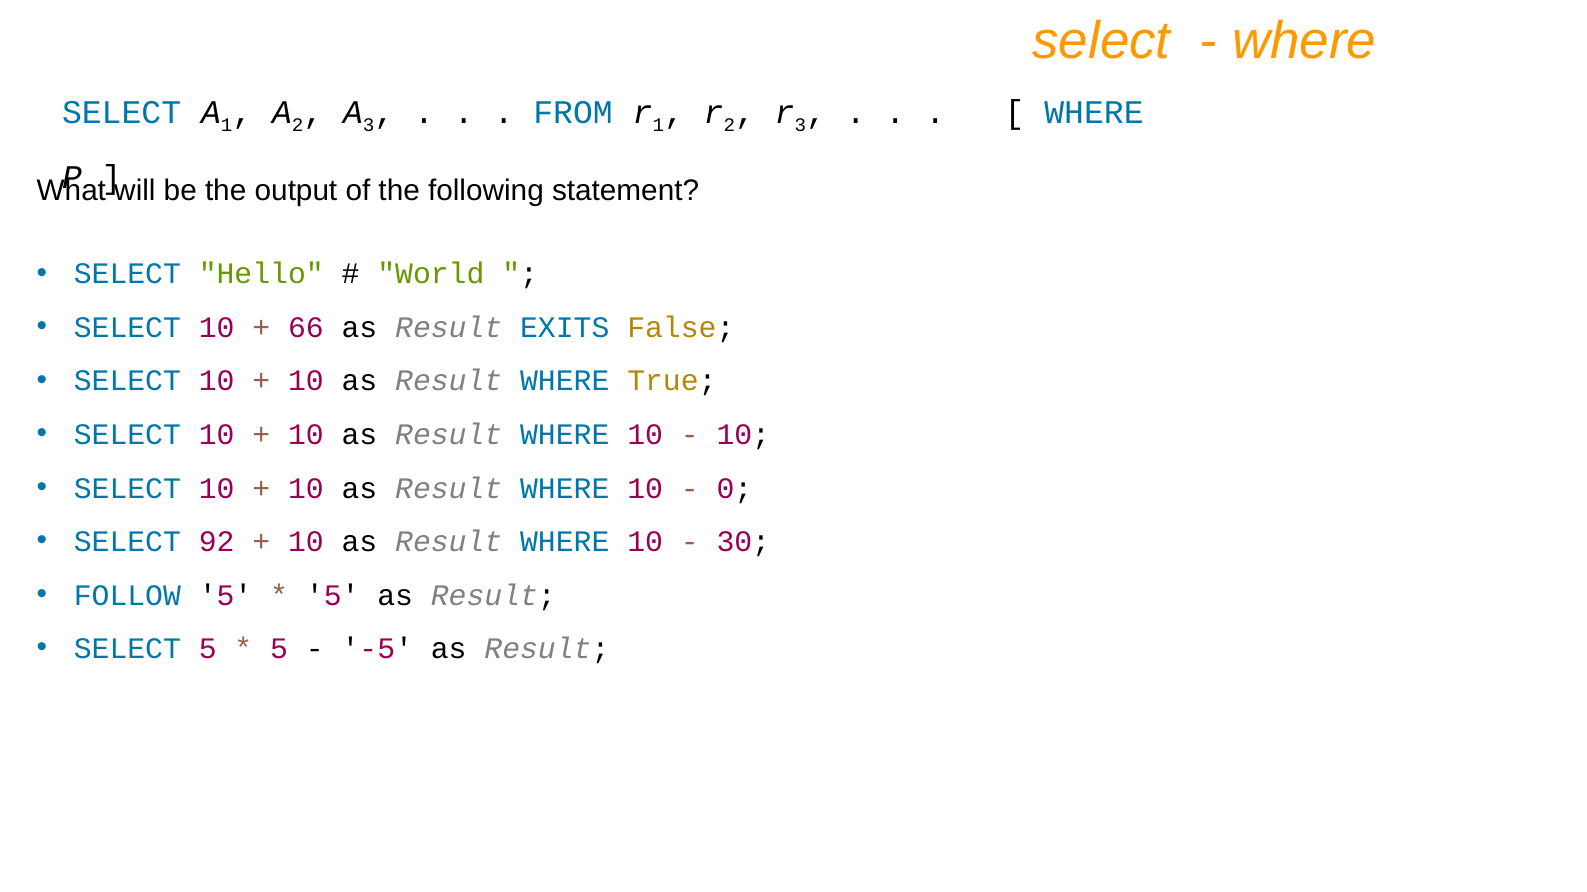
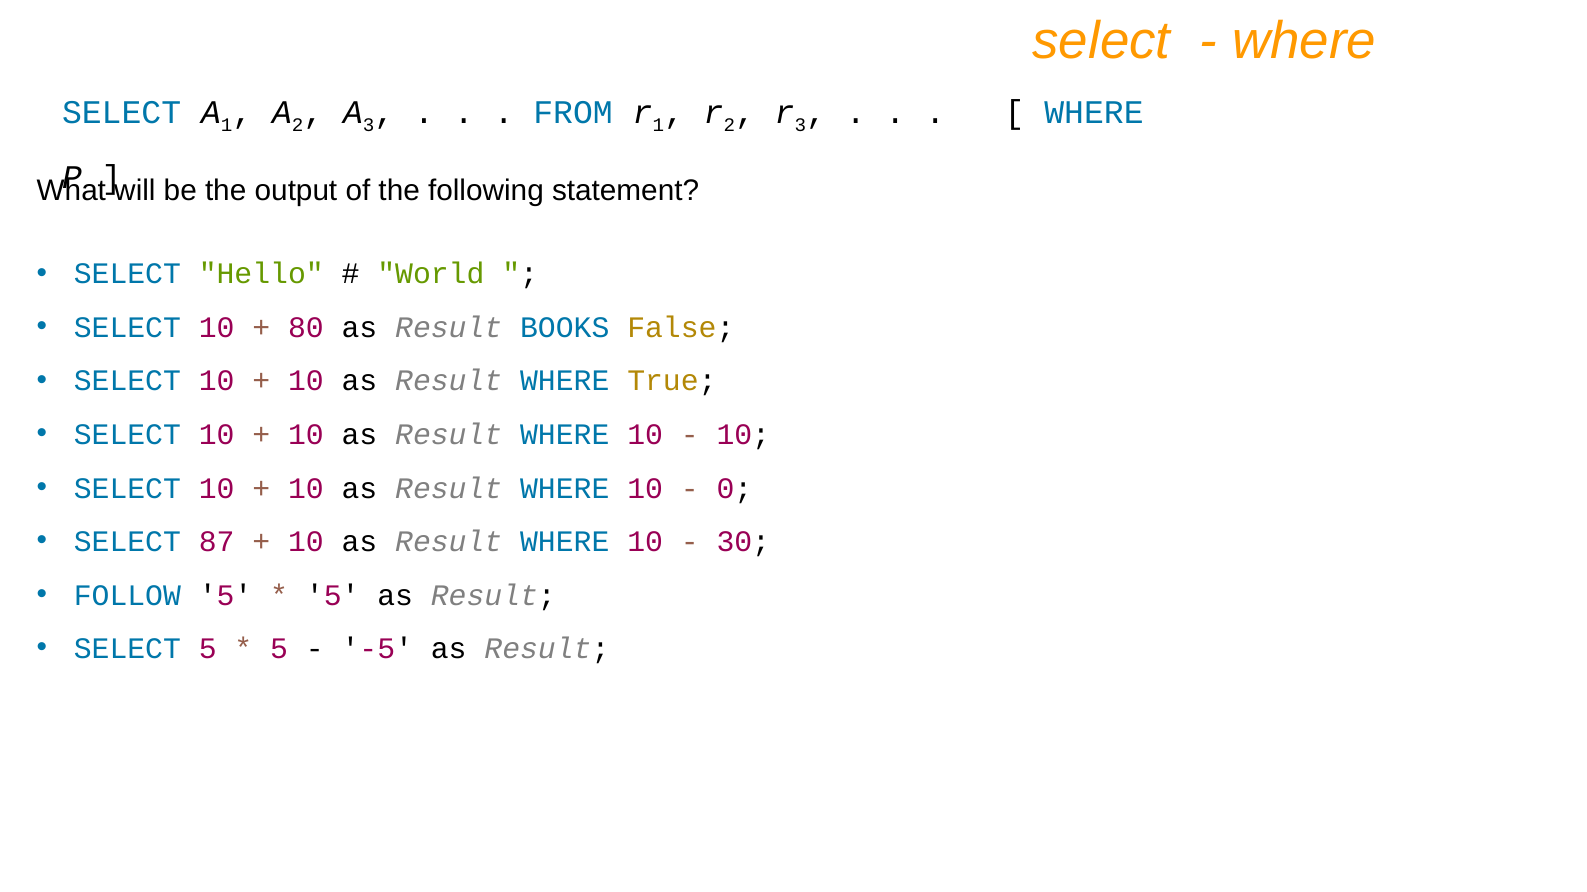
66: 66 -> 80
EXITS: EXITS -> BOOKS
92: 92 -> 87
